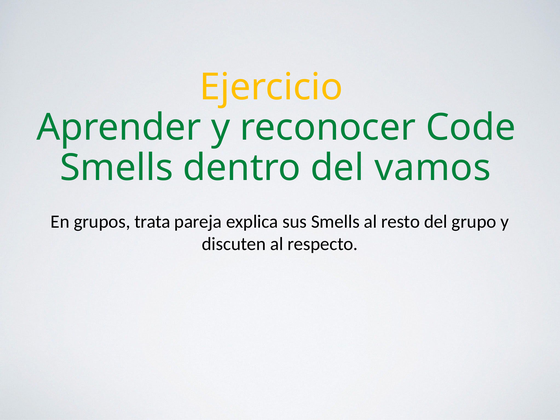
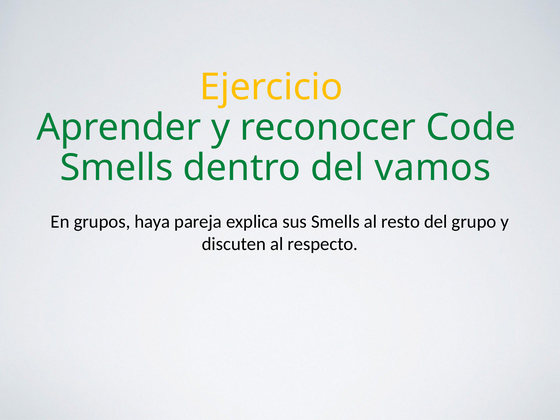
trata: trata -> haya
